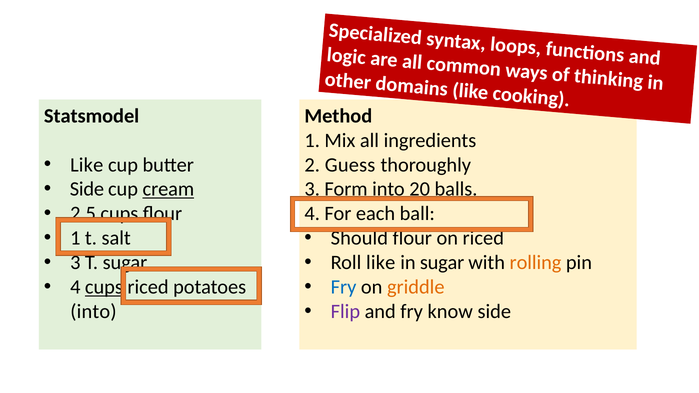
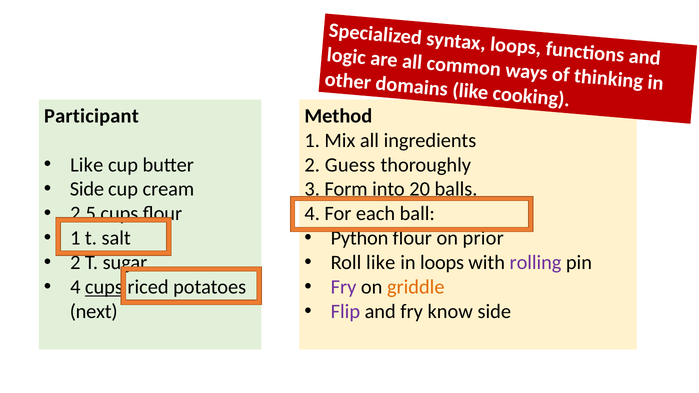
Statsmodel: Statsmodel -> Participant
cream underline: present -> none
Should: Should -> Python
on riced: riced -> prior
3 at (75, 263): 3 -> 2
in sugar: sugar -> loops
rolling colour: orange -> purple
Fry at (344, 287) colour: blue -> purple
into at (93, 312): into -> next
